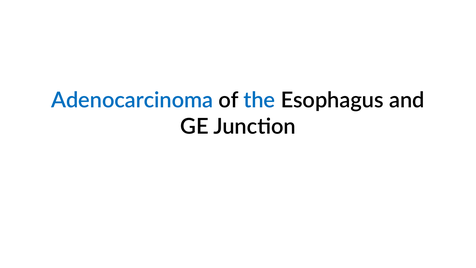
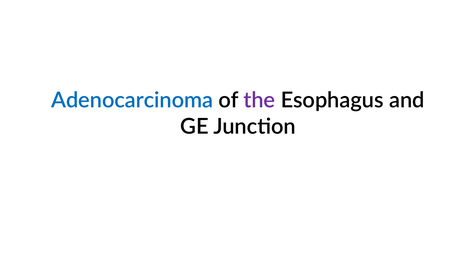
the colour: blue -> purple
